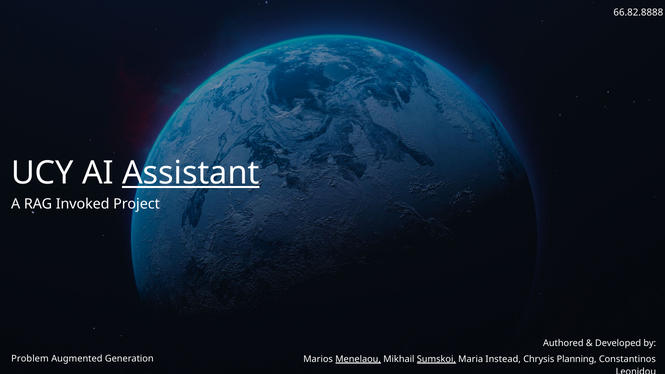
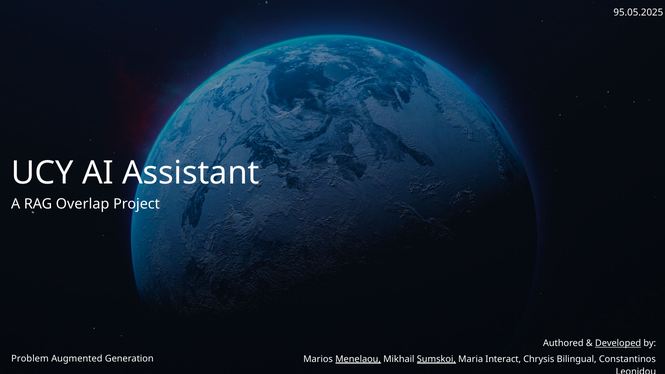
66.82.8888: 66.82.8888 -> 95.05.2025
Assistant underline: present -> none
Invoked: Invoked -> Overlap
Developed underline: none -> present
Instead: Instead -> Interact
Planning: Planning -> Bilingual
